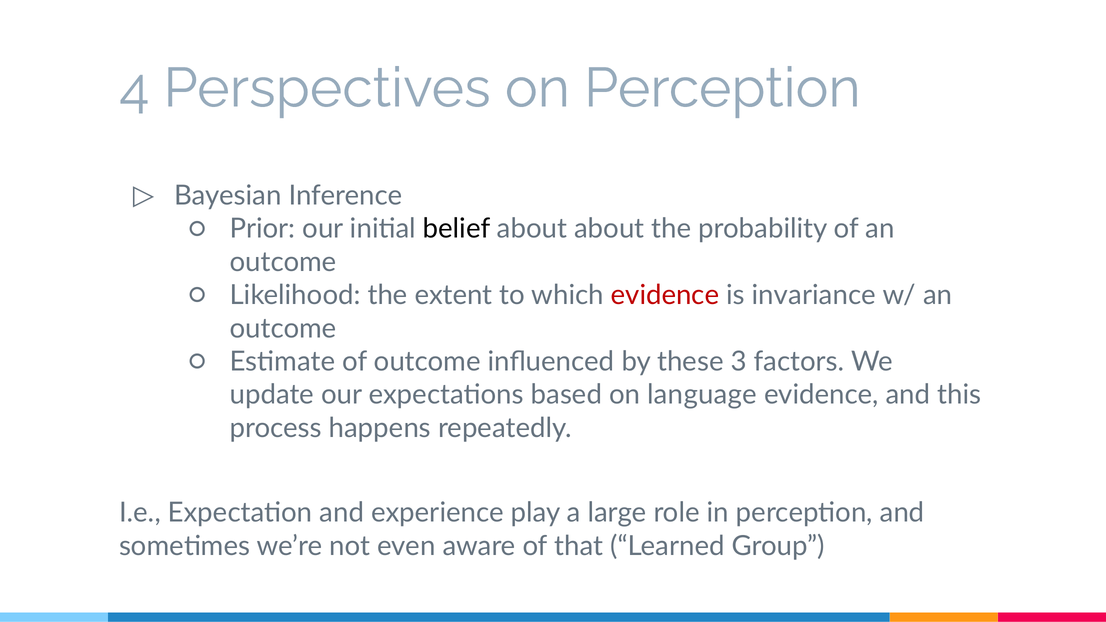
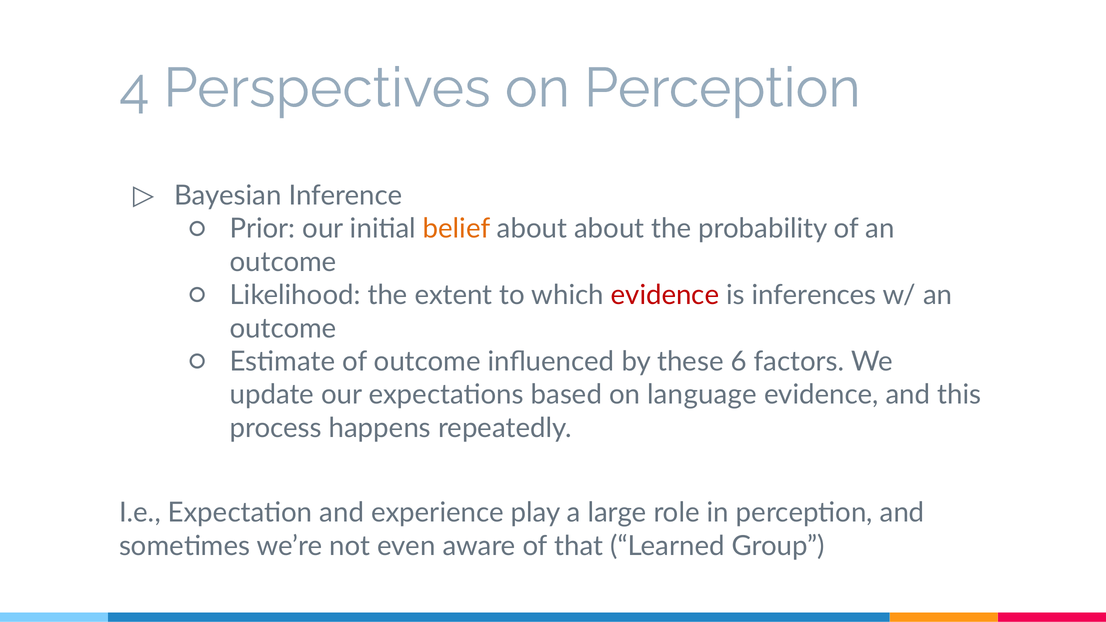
belief colour: black -> orange
invariance: invariance -> inferences
3: 3 -> 6
